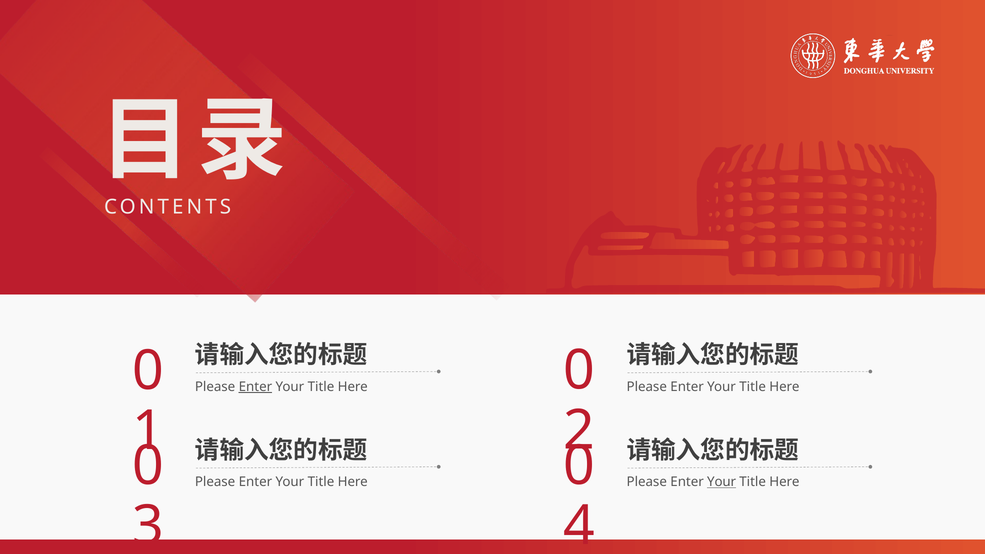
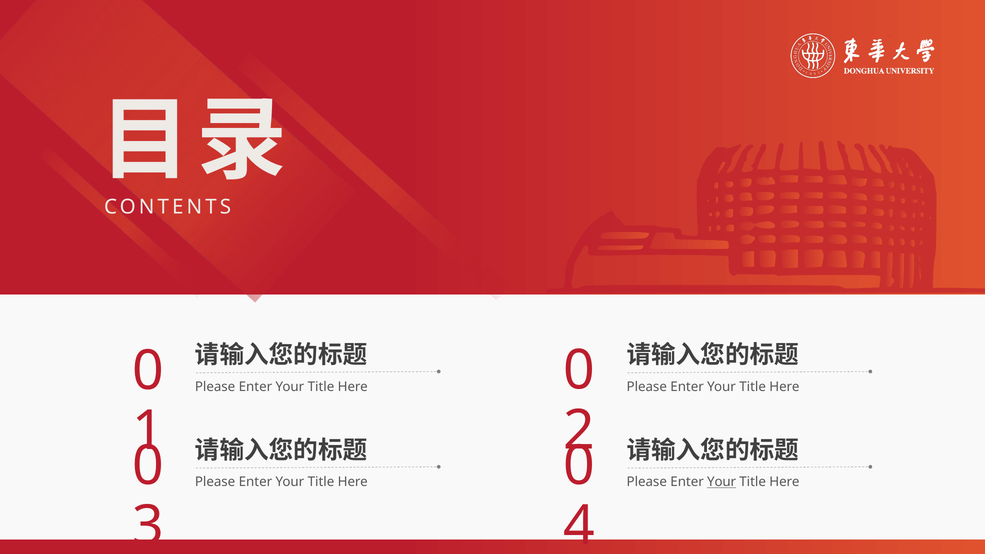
Enter at (255, 387) underline: present -> none
